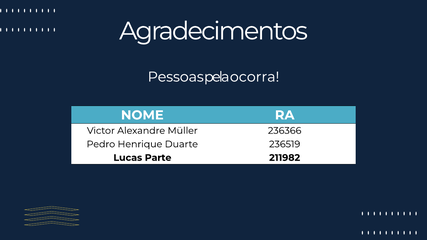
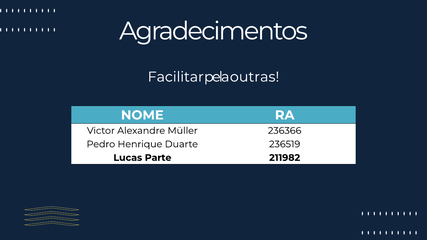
Pessoas: Pessoas -> Facilitar
ocorra: ocorra -> outras
